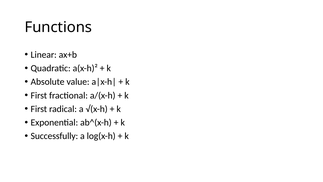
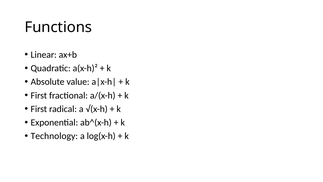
Successfully: Successfully -> Technology
